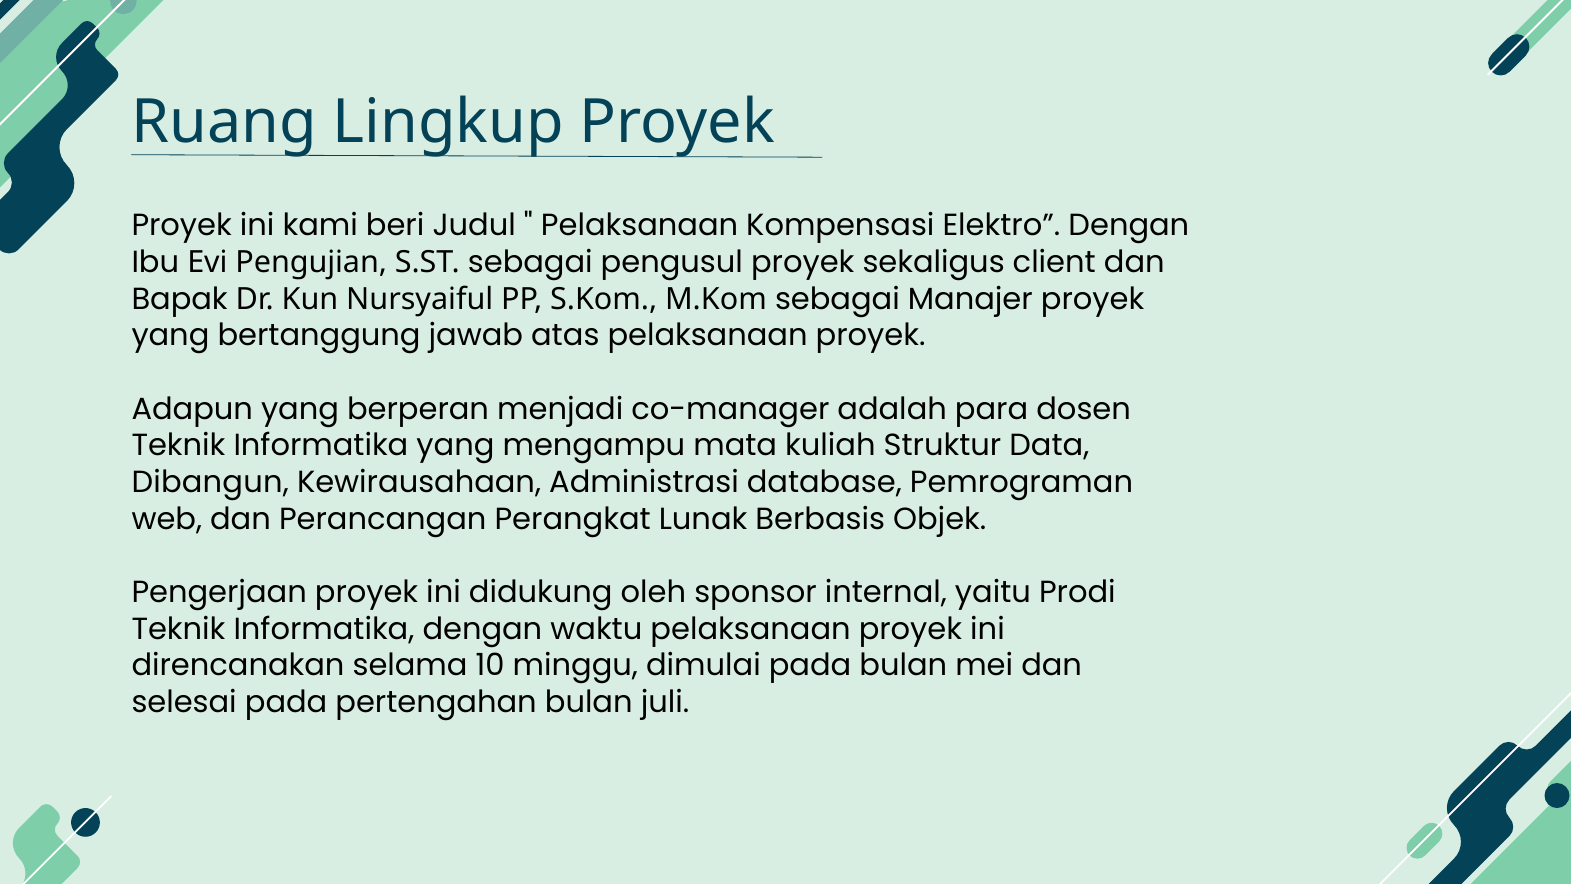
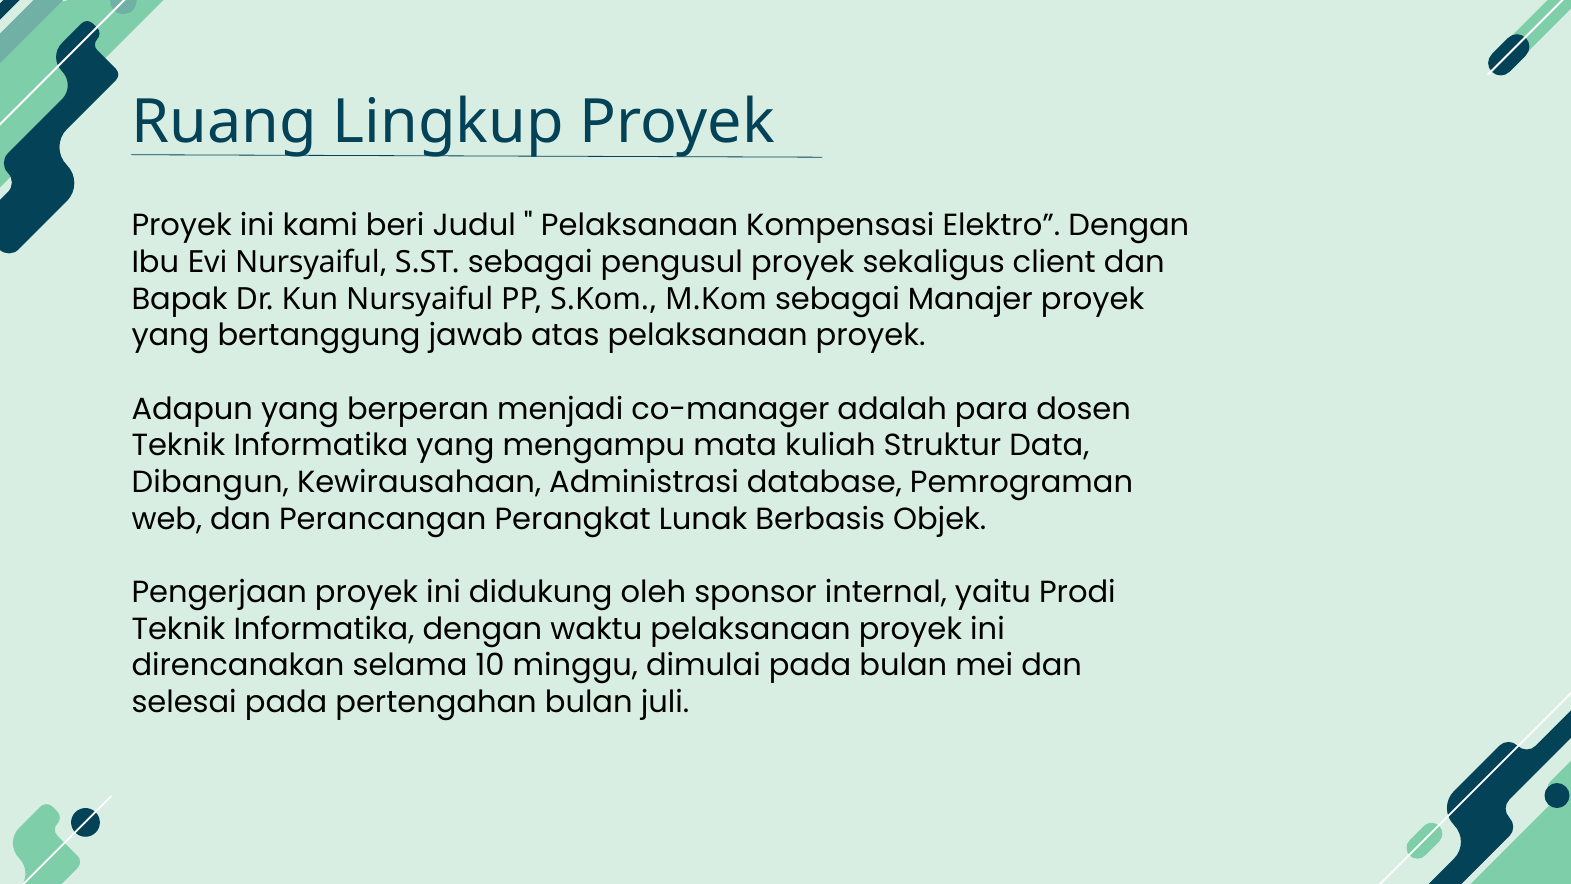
Evi Pengujian: Pengujian -> Nursyaiful
